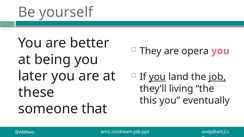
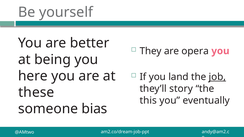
later: later -> here
you at (157, 77) underline: present -> none
living: living -> story
that: that -> bias
